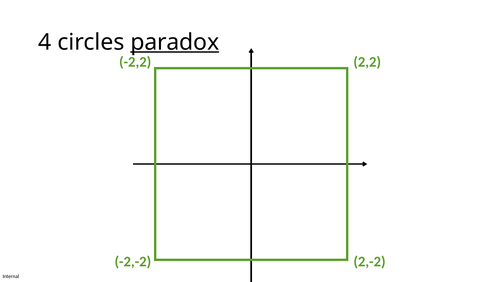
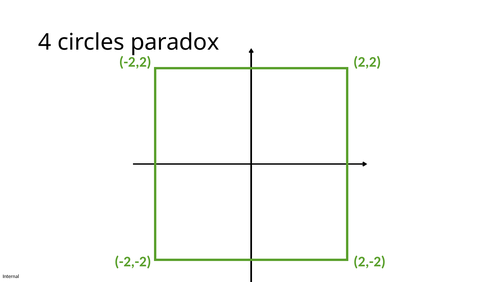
paradox underline: present -> none
